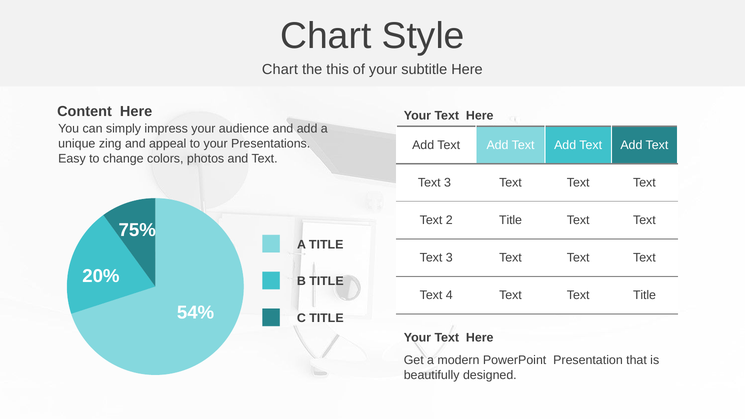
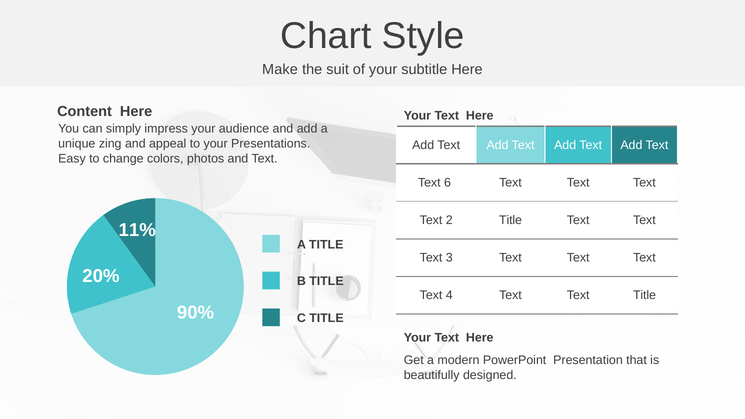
Chart at (280, 70): Chart -> Make
this: this -> suit
3 at (448, 183): 3 -> 6
75%: 75% -> 11%
54%: 54% -> 90%
